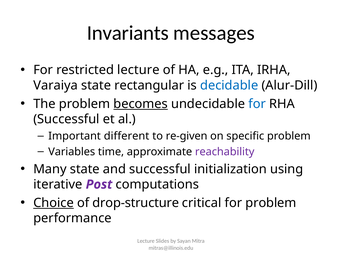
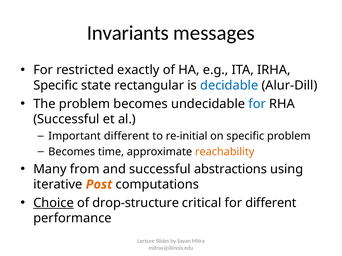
restricted lecture: lecture -> exactly
Varaiya at (56, 86): Varaiya -> Specific
becomes at (141, 104) underline: present -> none
re-given: re-given -> re-initial
Variables at (72, 152): Variables -> Becomes
reachability colour: purple -> orange
Many state: state -> from
initialization: initialization -> abstractions
Post colour: purple -> orange
for problem: problem -> different
